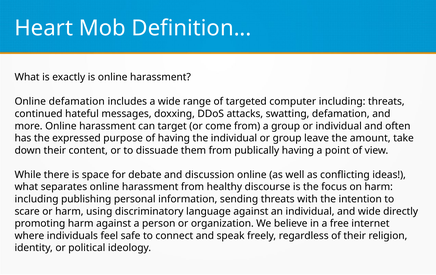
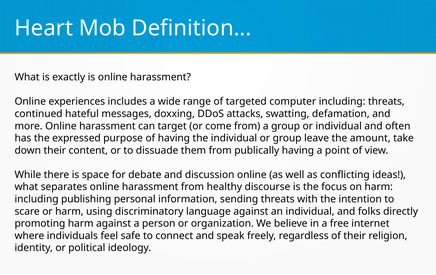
Online defamation: defamation -> experiences
and wide: wide -> folks
